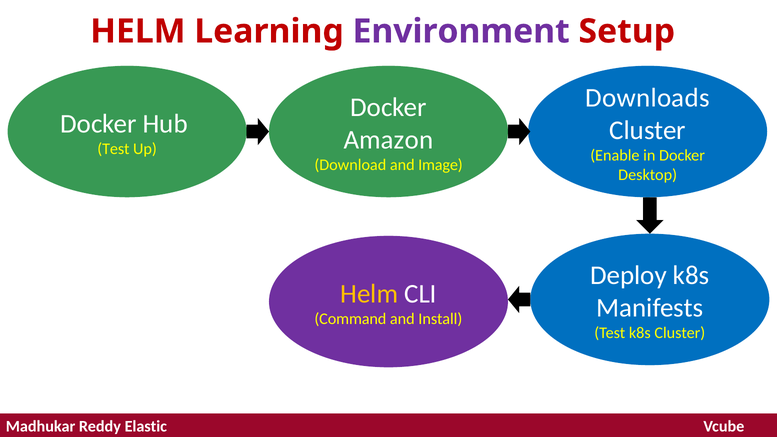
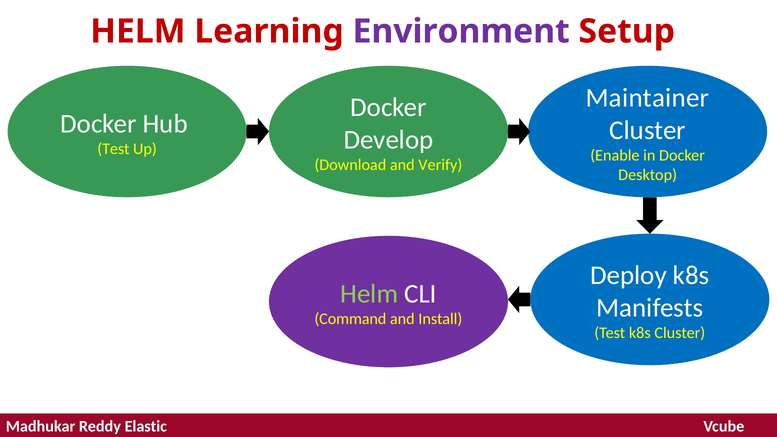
Downloads: Downloads -> Maintainer
Amazon: Amazon -> Develop
Image: Image -> Verify
Helm at (369, 294) colour: yellow -> light green
